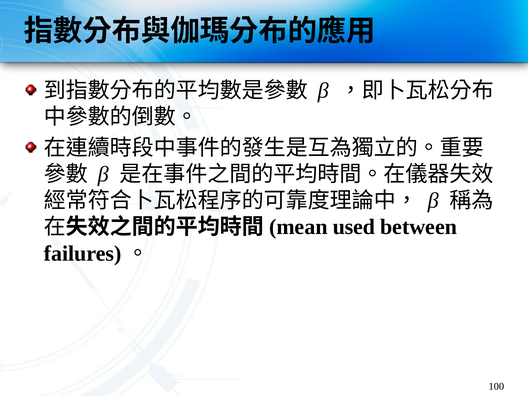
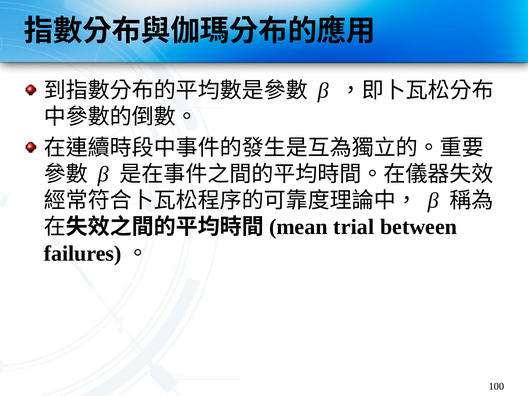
used: used -> trial
